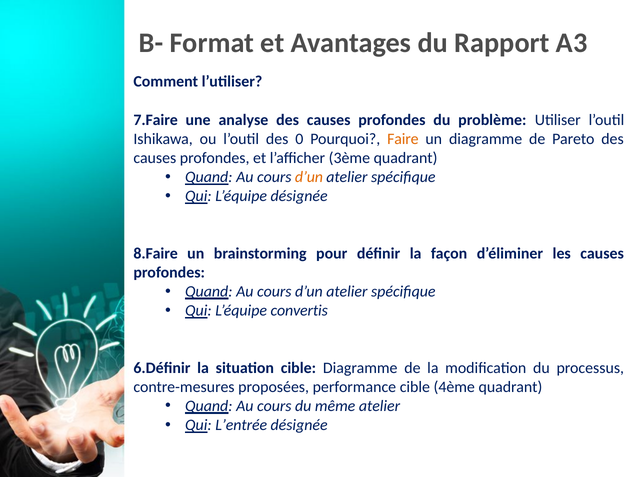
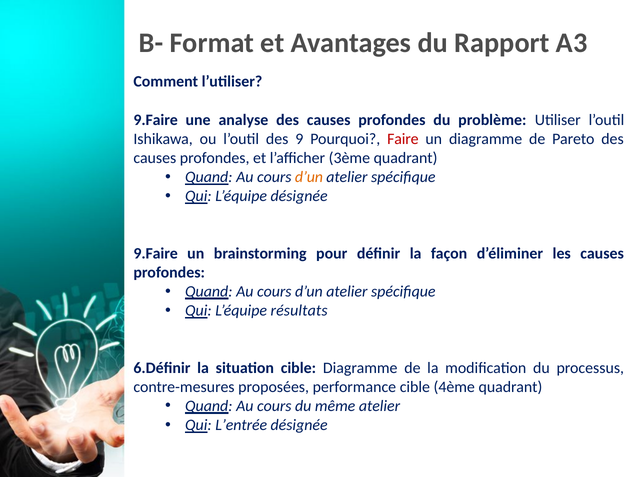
7.Faire at (156, 120): 7.Faire -> 9.Faire
0: 0 -> 9
Faire colour: orange -> red
8.Faire at (156, 253): 8.Faire -> 9.Faire
convertis: convertis -> résultats
